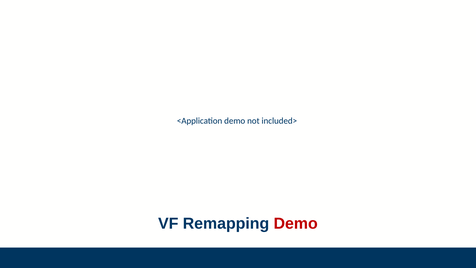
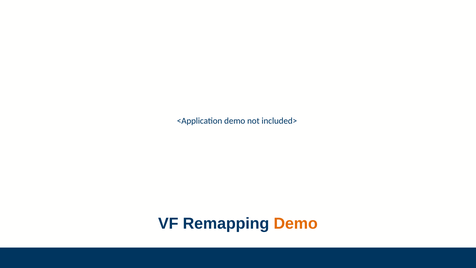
Demo at (296, 223) colour: red -> orange
